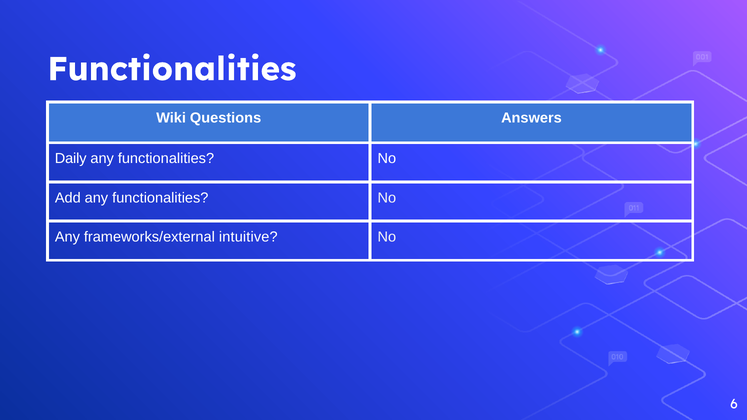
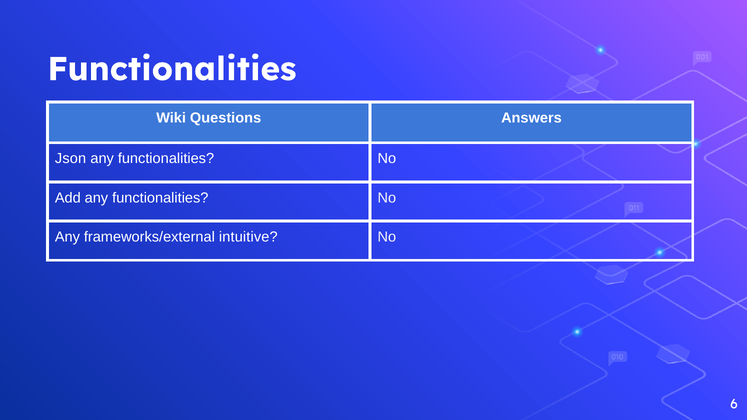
Daily: Daily -> Json
